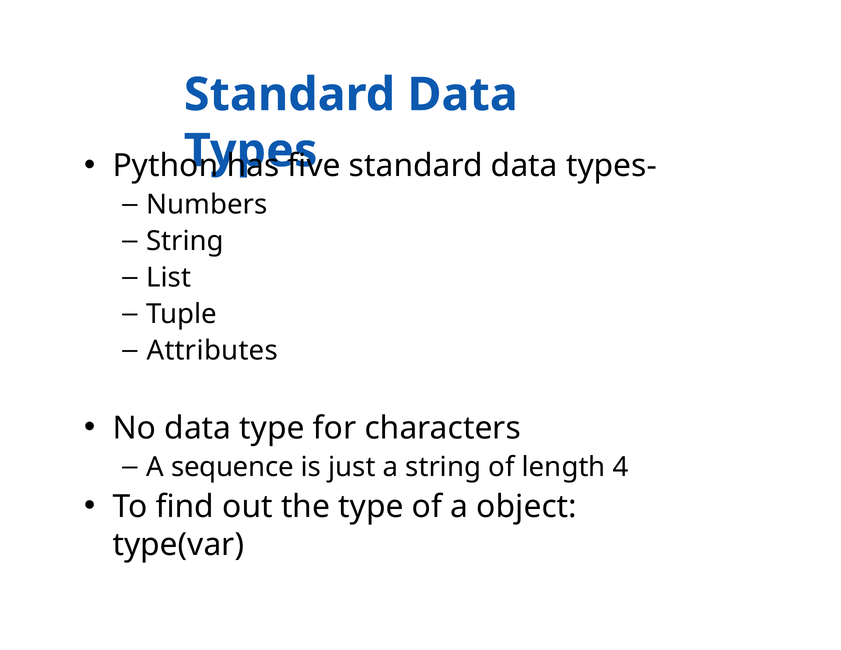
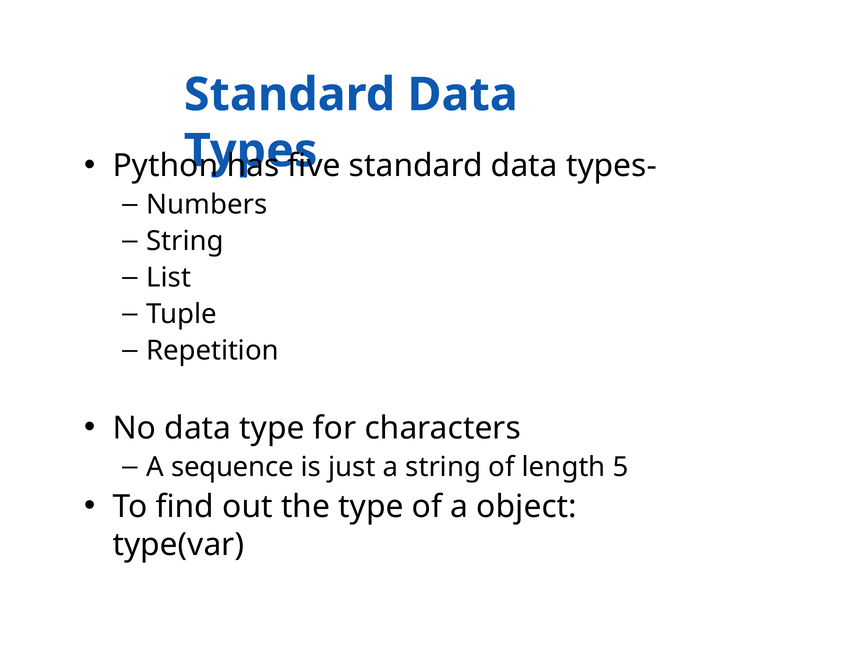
Attributes: Attributes -> Repetition
4: 4 -> 5
